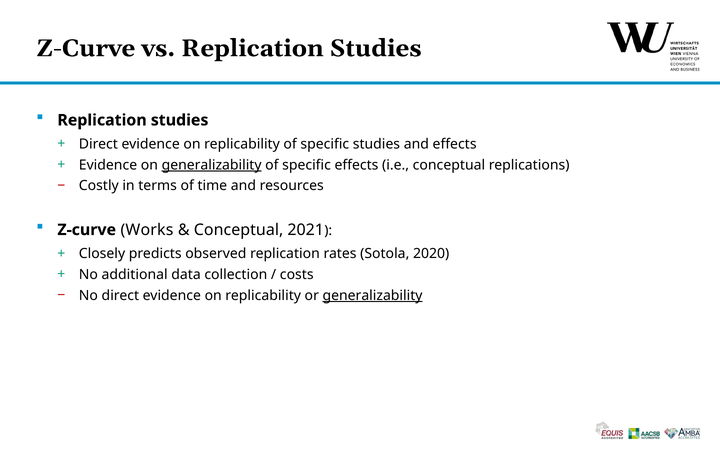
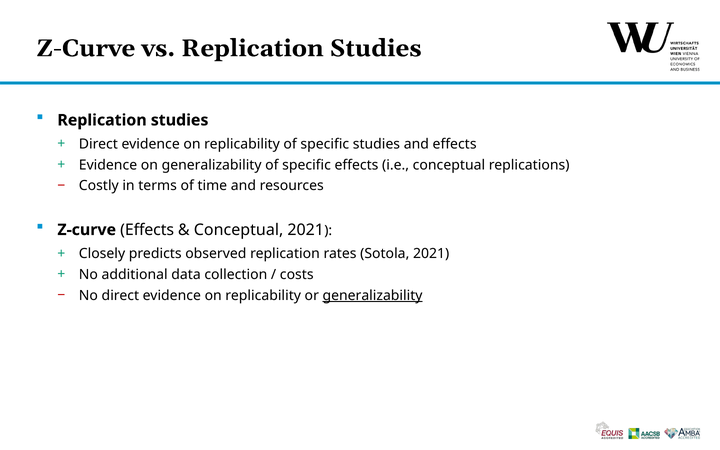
generalizability at (212, 165) underline: present -> none
Z-curve Works: Works -> Effects
Sotola 2020: 2020 -> 2021
